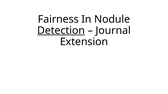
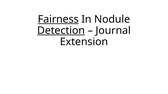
Fairness underline: none -> present
